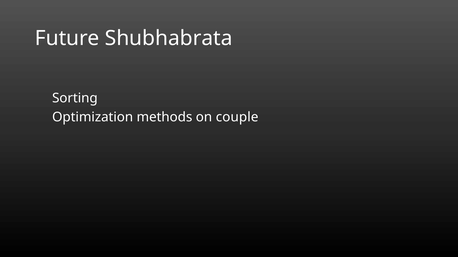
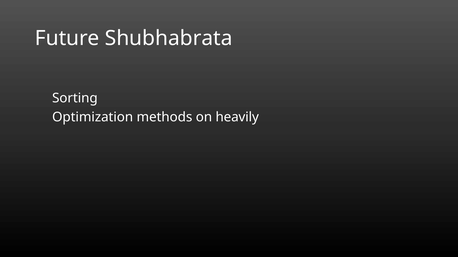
couple: couple -> heavily
